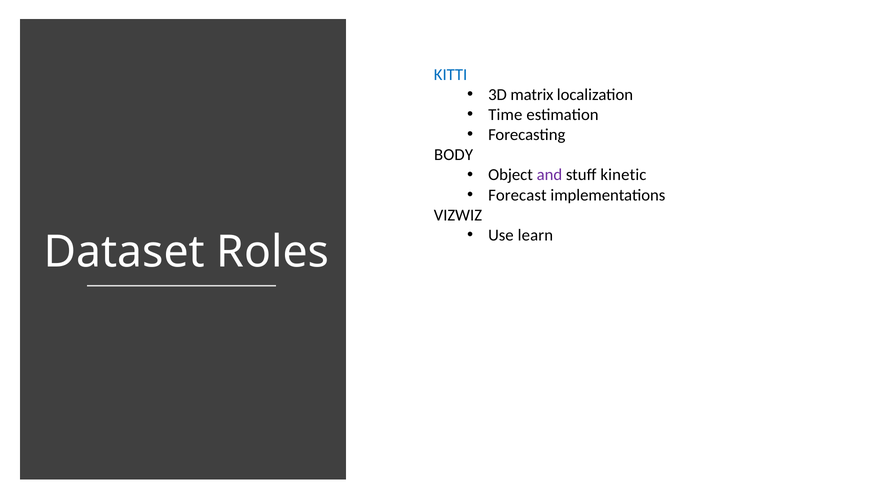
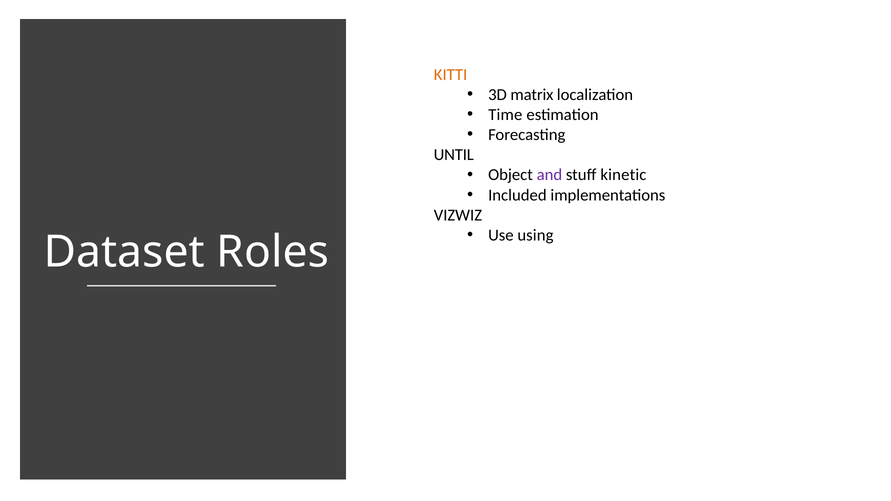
KITTI colour: blue -> orange
BODY: BODY -> UNTIL
Forecast: Forecast -> Included
learn: learn -> using
